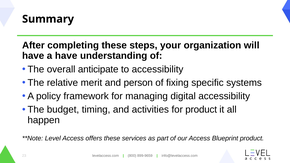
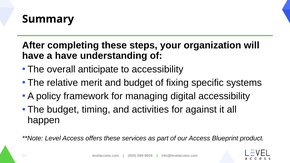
and person: person -> budget
for product: product -> against
